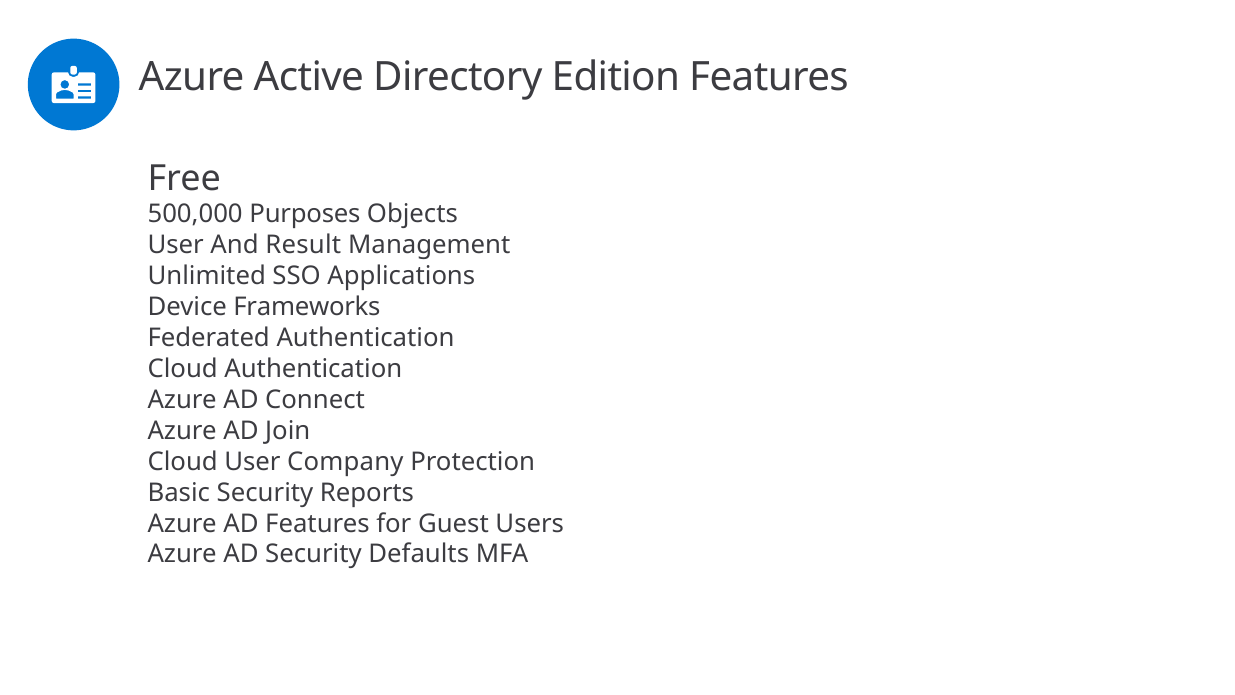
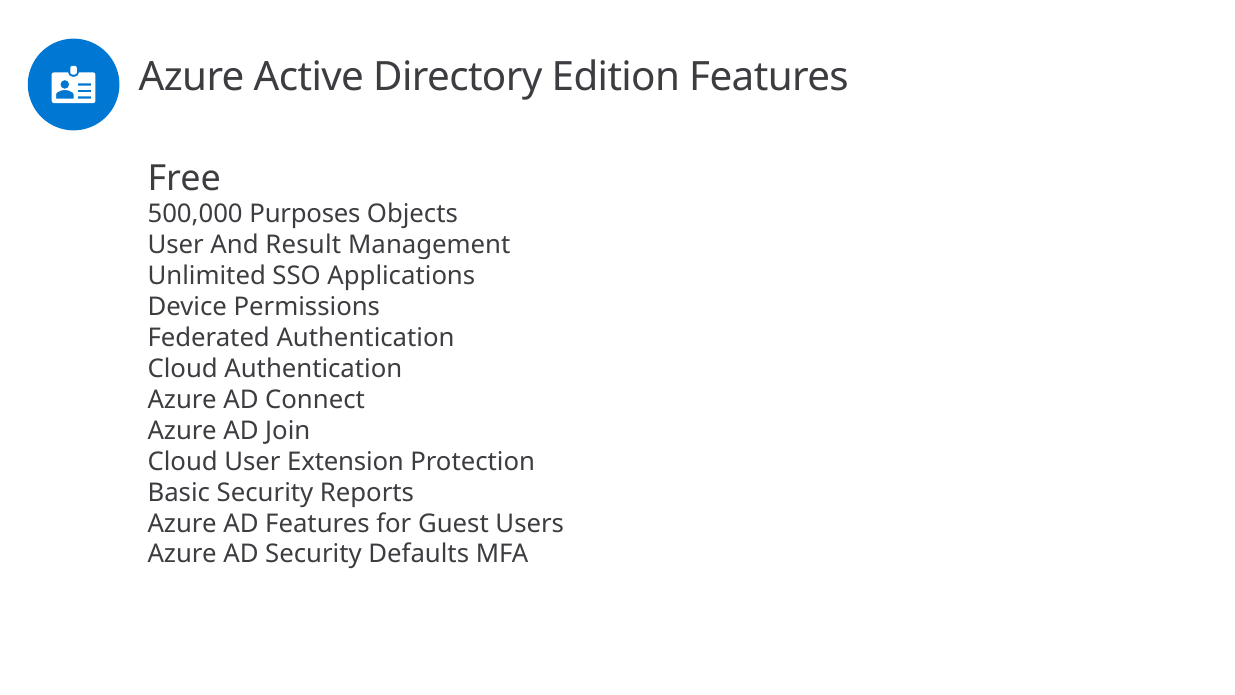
Frameworks: Frameworks -> Permissions
Company: Company -> Extension
